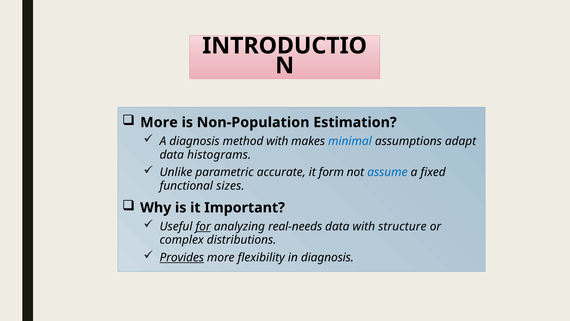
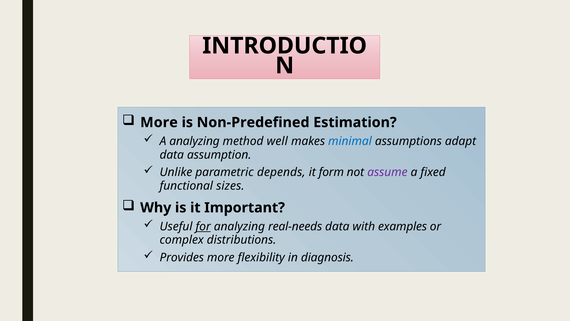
Non-Population: Non-Population -> Non-Predefined
A diagnosis: diagnosis -> analyzing
method with: with -> well
histograms: histograms -> assumption
accurate: accurate -> depends
assume colour: blue -> purple
structure: structure -> examples
Provides underline: present -> none
